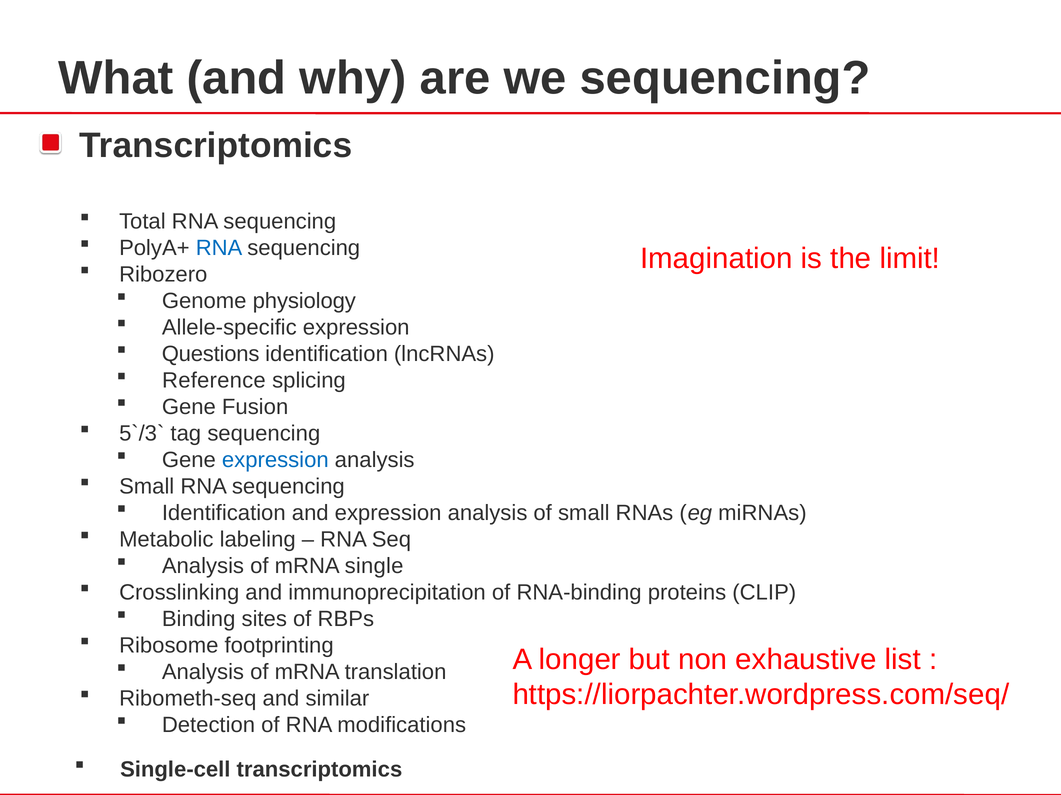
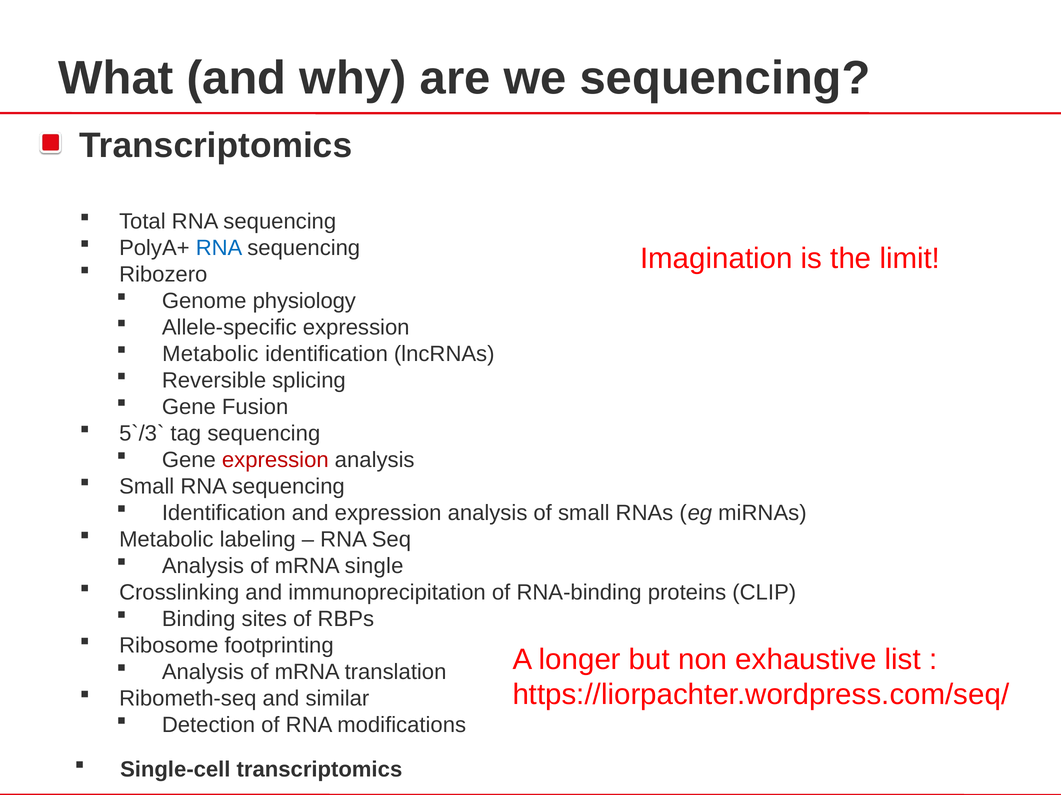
Questions at (211, 354): Questions -> Metabolic
Reference: Reference -> Reversible
expression at (275, 461) colour: blue -> red
